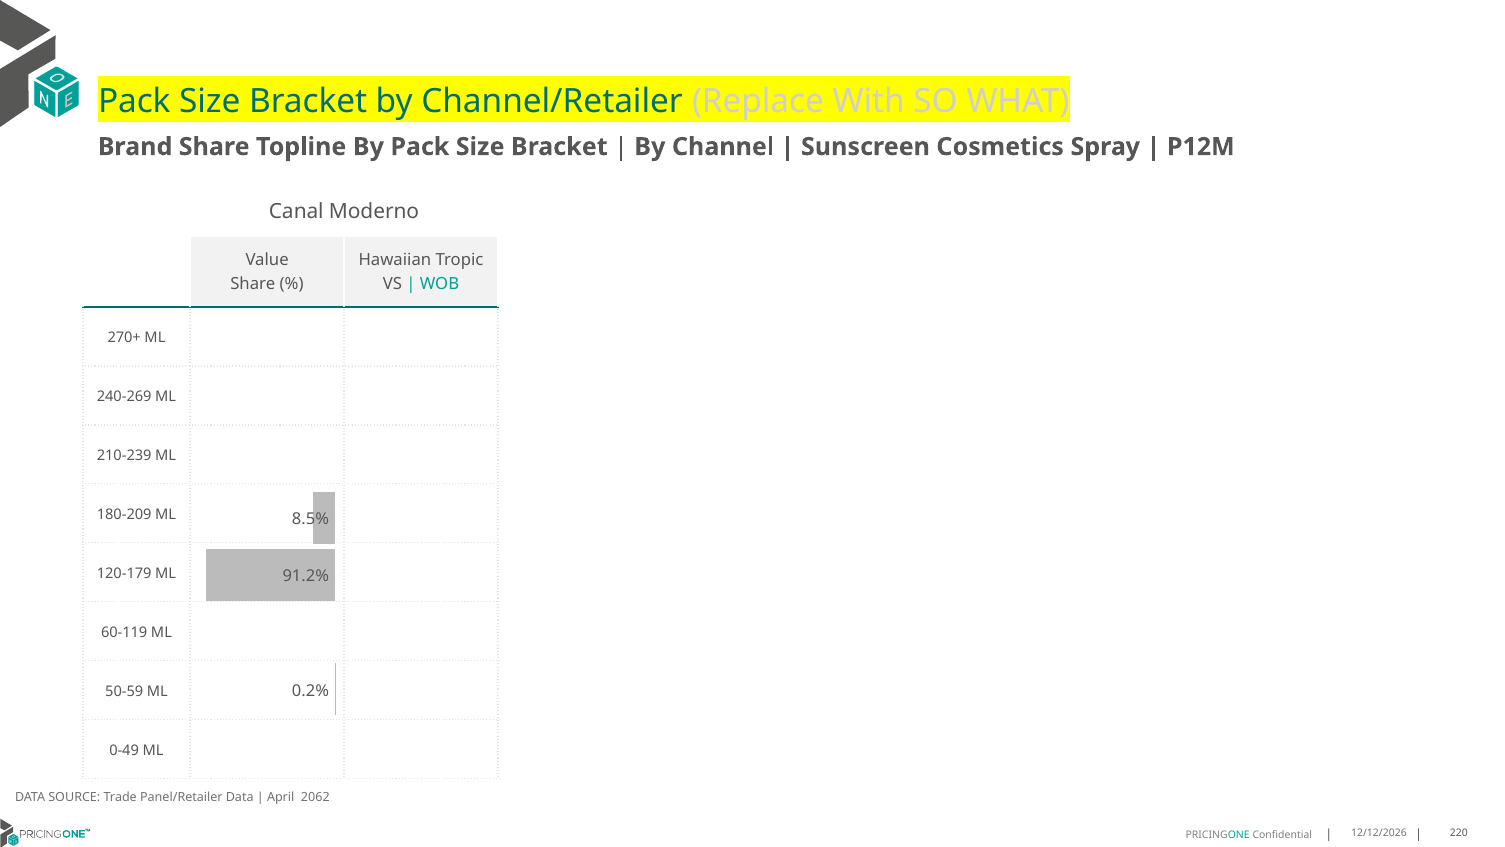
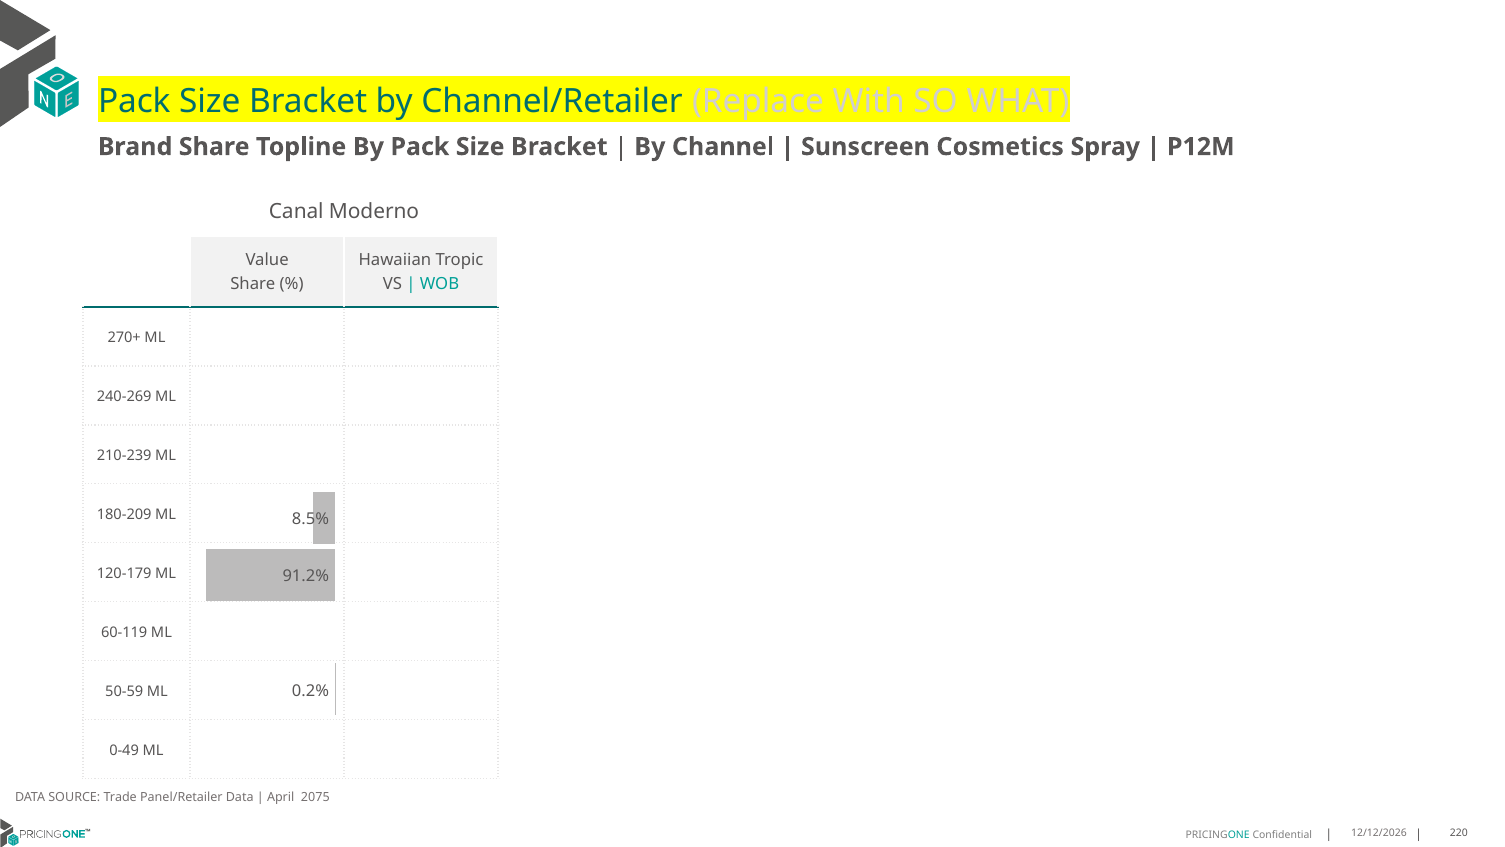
2062: 2062 -> 2075
